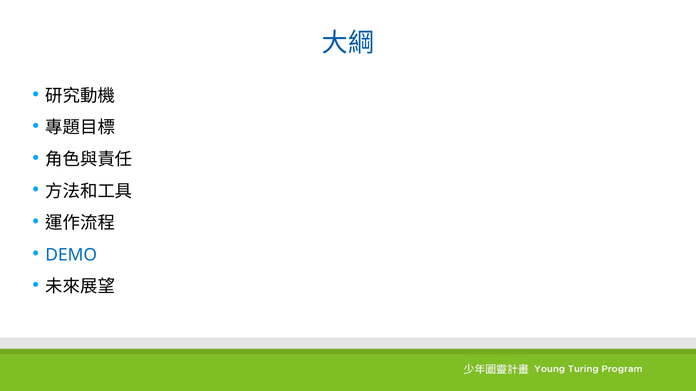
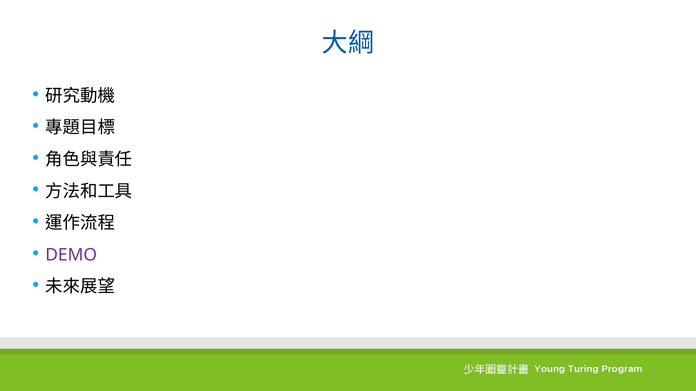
DEMO colour: blue -> purple
